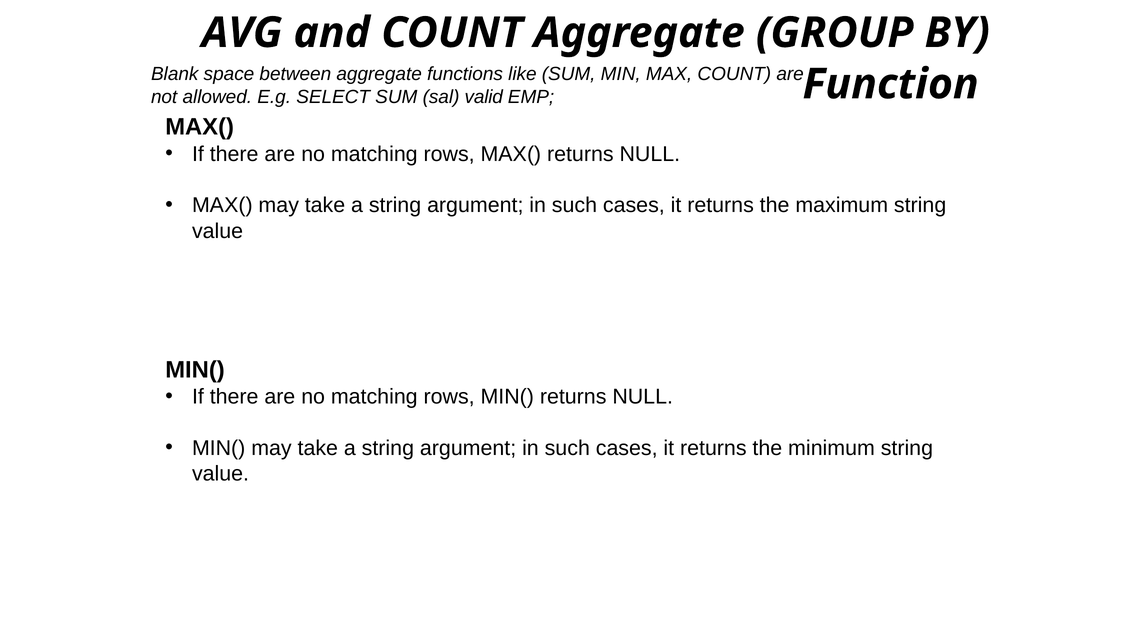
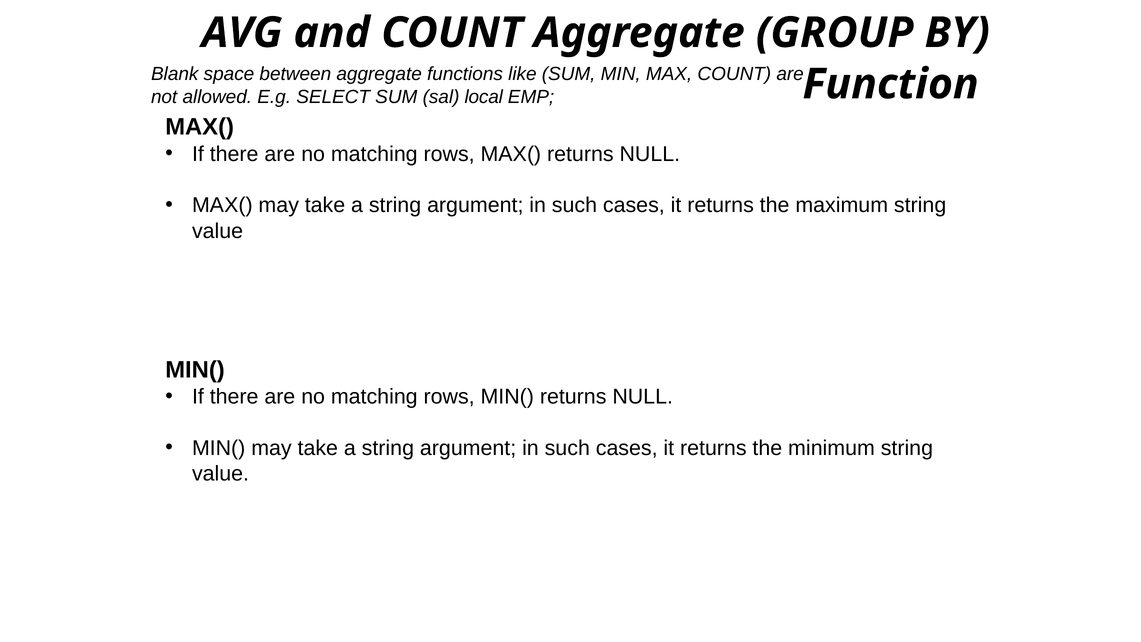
valid: valid -> local
